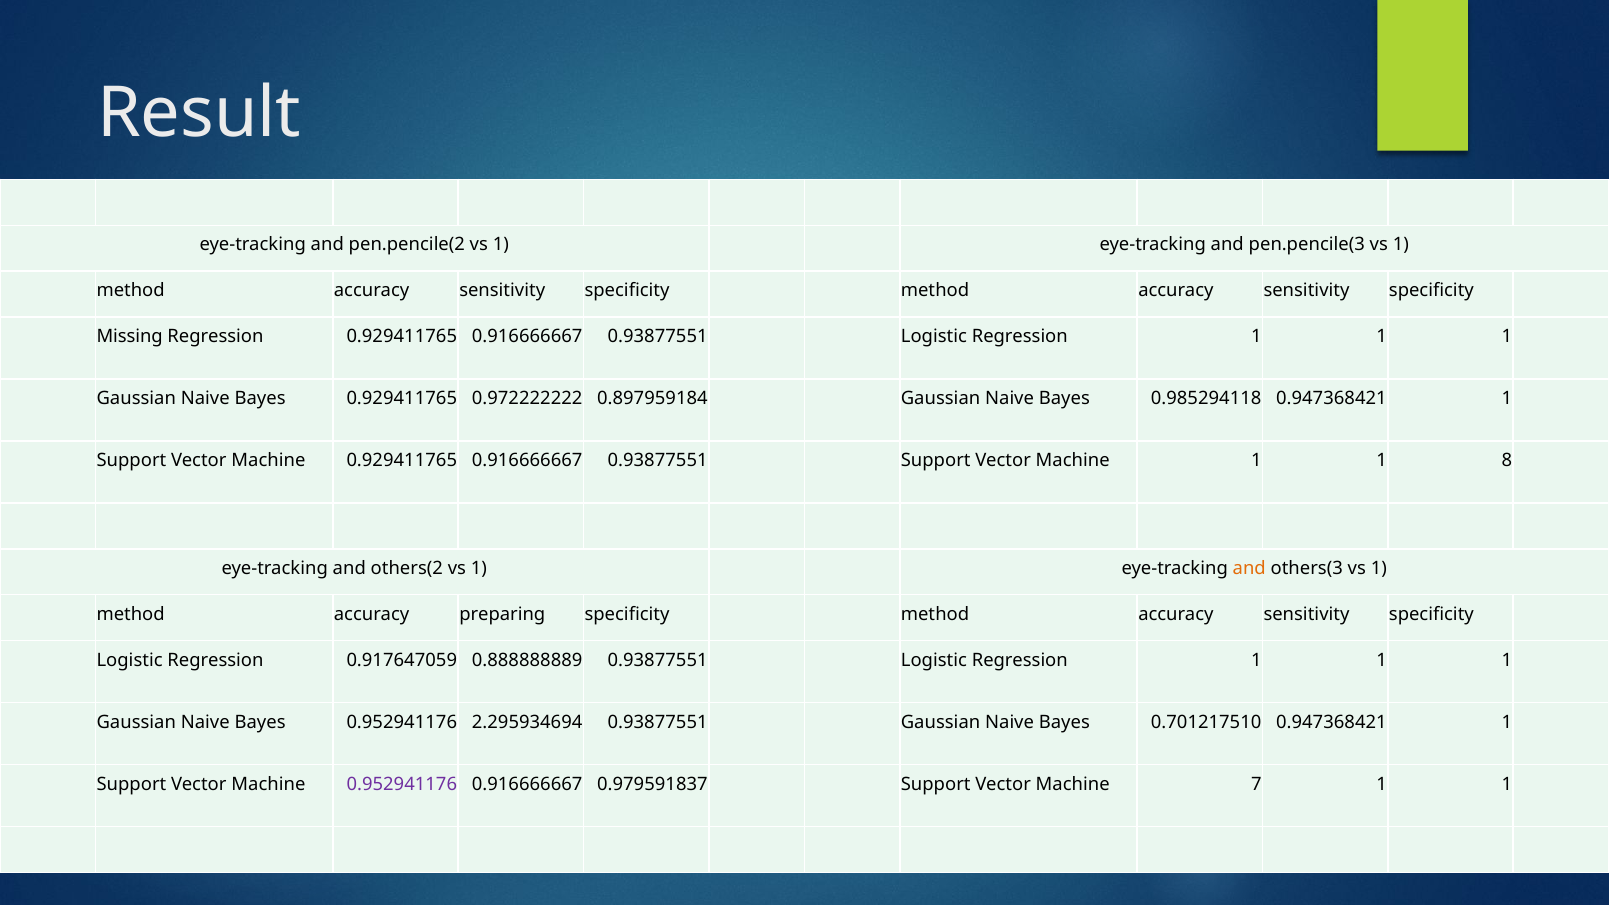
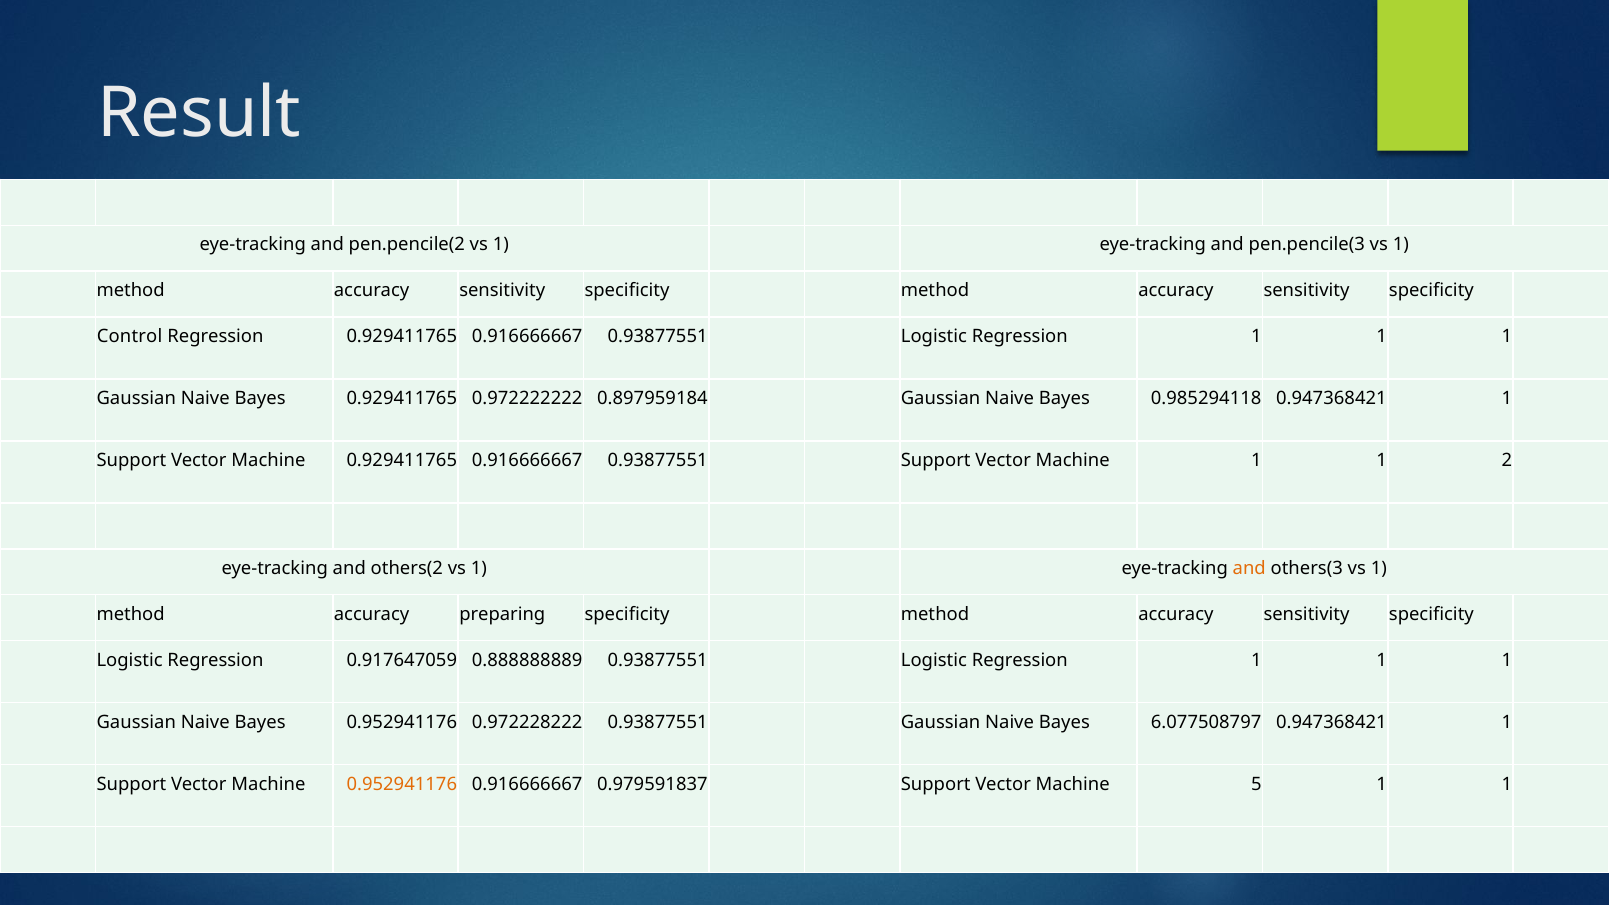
Missing: Missing -> Control
8: 8 -> 2
2.295934694: 2.295934694 -> 0.972228222
0.701217510: 0.701217510 -> 6.077508797
0.952941176 at (402, 784) colour: purple -> orange
7: 7 -> 5
